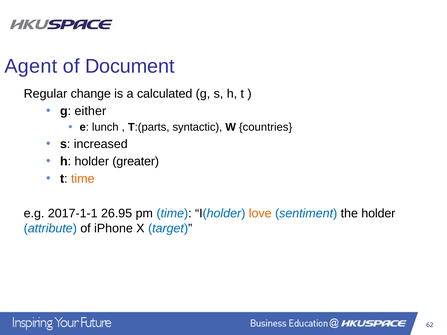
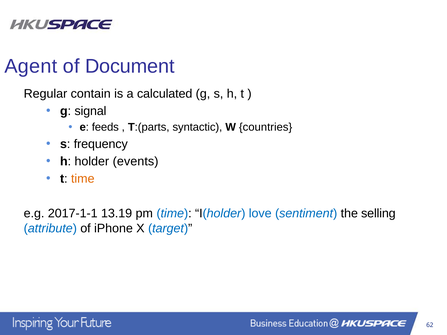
change: change -> contain
either: either -> signal
lunch: lunch -> feeds
increased: increased -> frequency
greater: greater -> events
26.95: 26.95 -> 13.19
love colour: orange -> blue
the holder: holder -> selling
